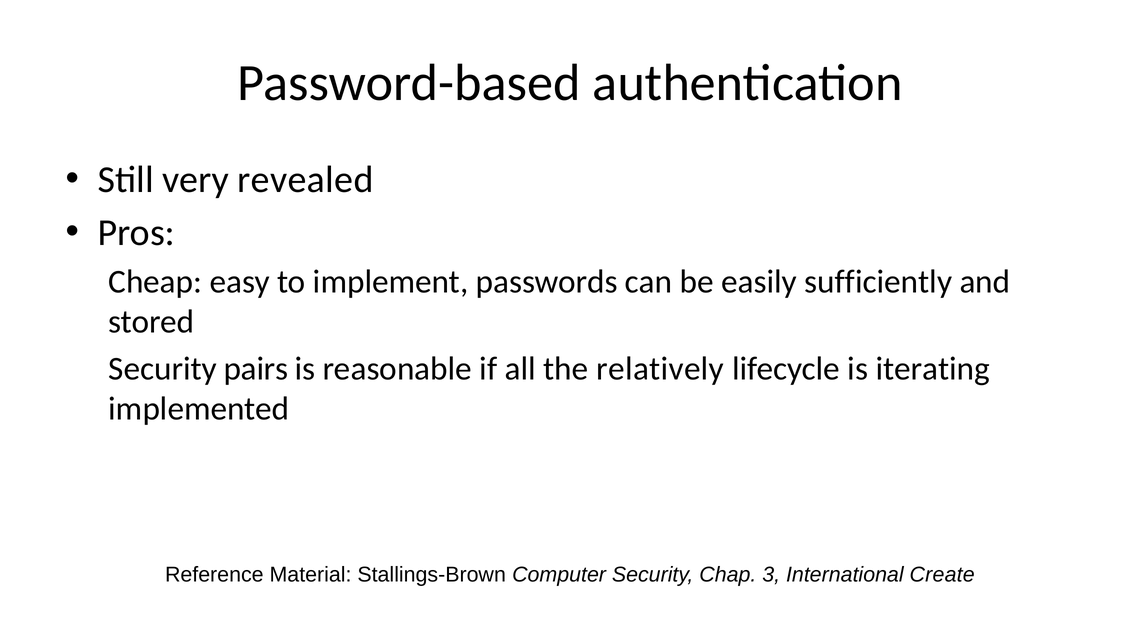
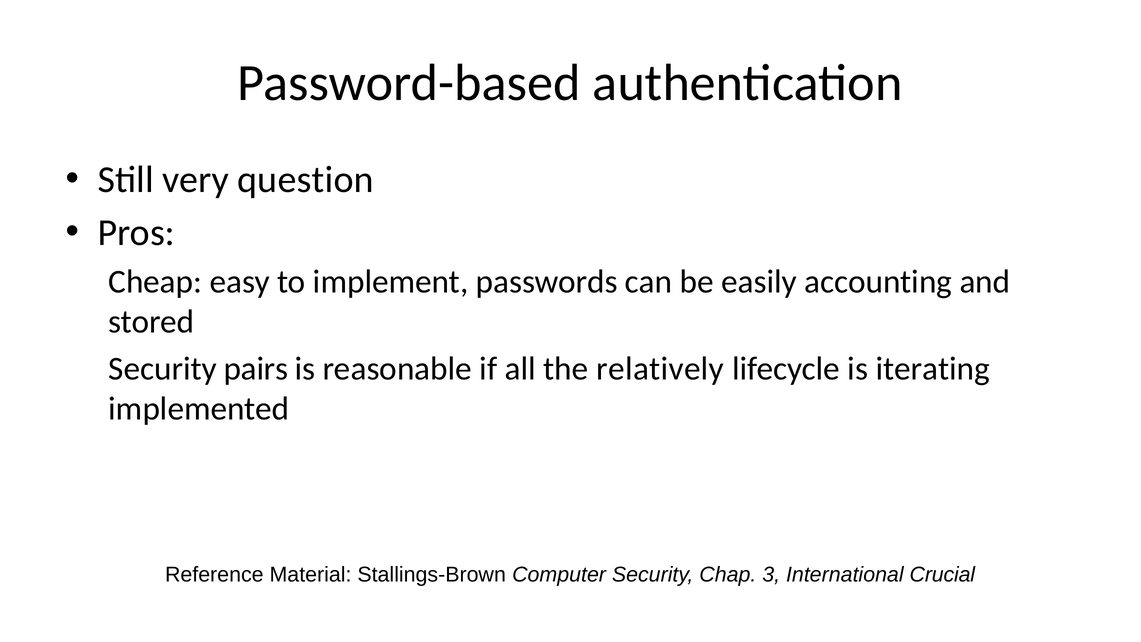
revealed: revealed -> question
sufficiently: sufficiently -> accounting
Create: Create -> Crucial
